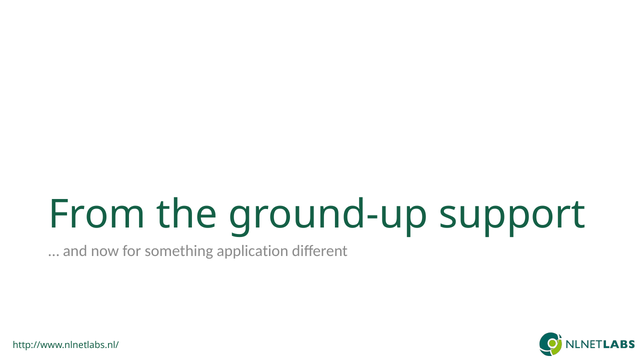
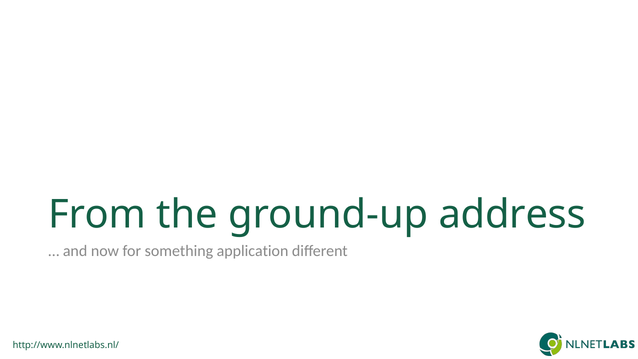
support: support -> address
